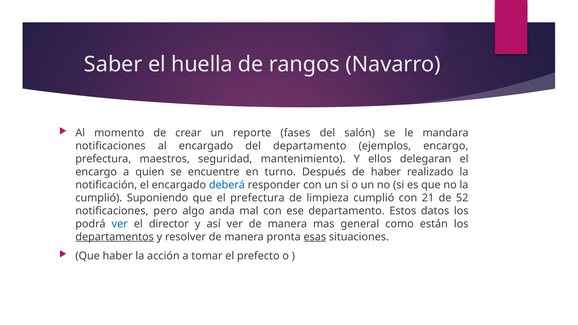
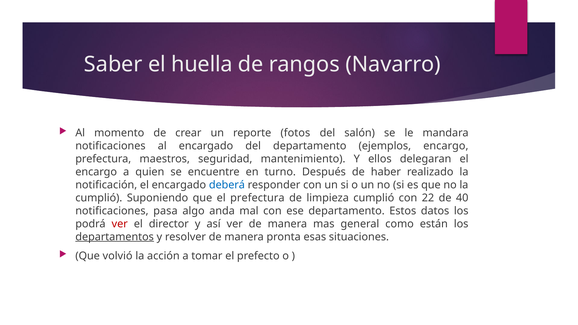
fases: fases -> fotos
21: 21 -> 22
52: 52 -> 40
pero: pero -> pasa
ver at (120, 224) colour: blue -> red
esas underline: present -> none
Que haber: haber -> volvió
